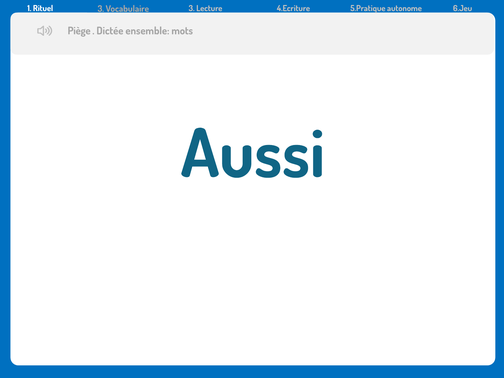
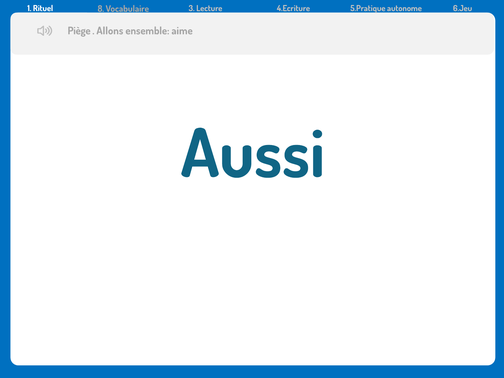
Rituel 3: 3 -> 8
Dictée: Dictée -> Allons
mots: mots -> aime
